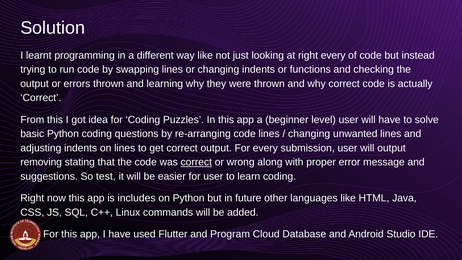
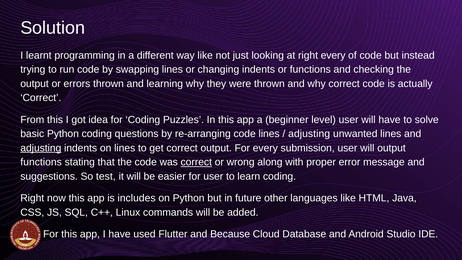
changing at (309, 134): changing -> adjusting
adjusting at (41, 148) underline: none -> present
removing at (41, 162): removing -> functions
Program: Program -> Because
